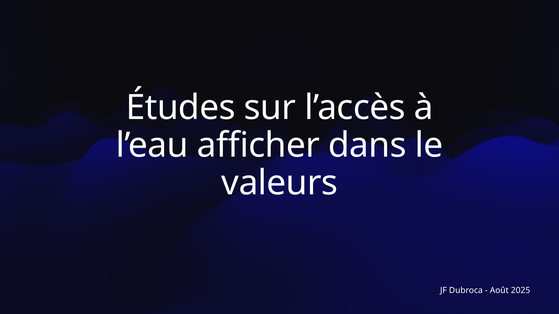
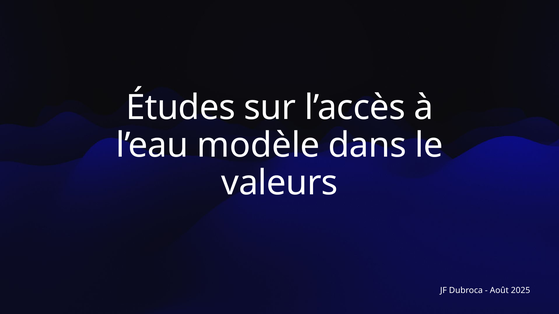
afficher: afficher -> modèle
